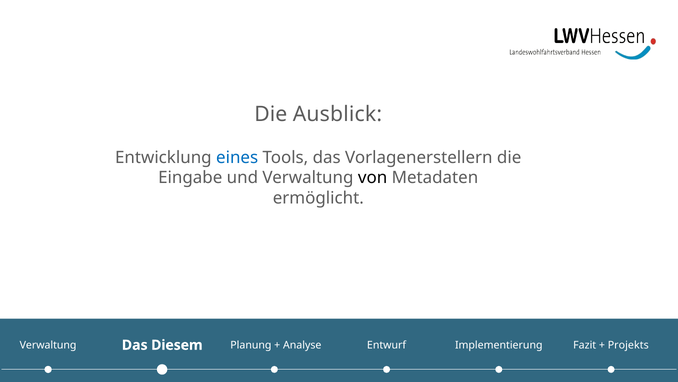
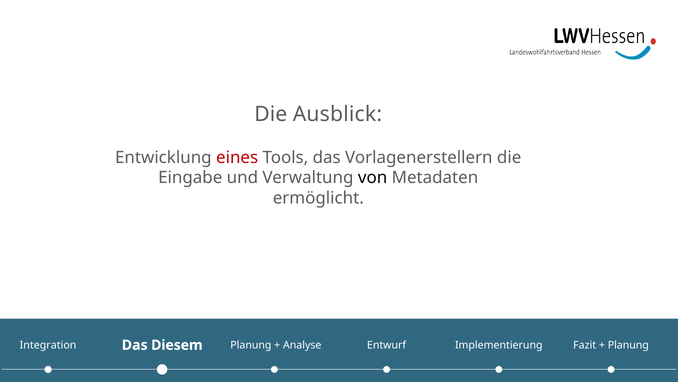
eines colour: blue -> red
Verwaltung at (48, 345): Verwaltung -> Integration
Projekts at (628, 345): Projekts -> Planung
